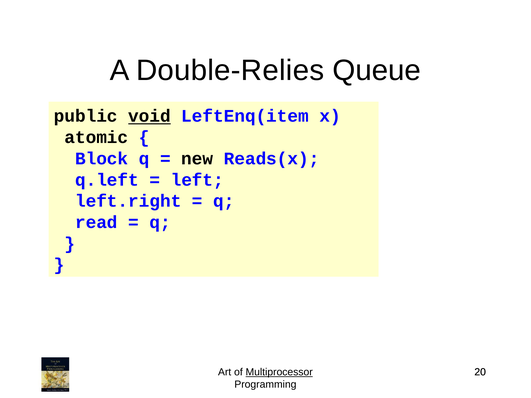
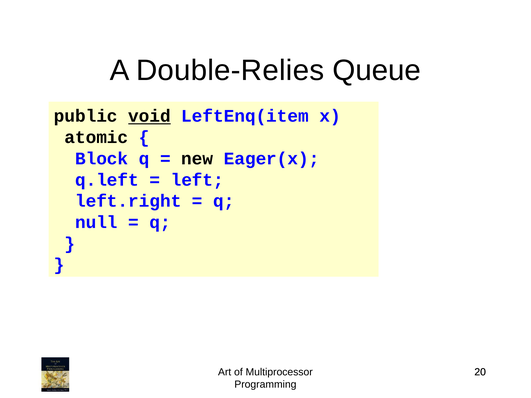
Reads(x: Reads(x -> Eager(x
read: read -> null
Multiprocessor underline: present -> none
